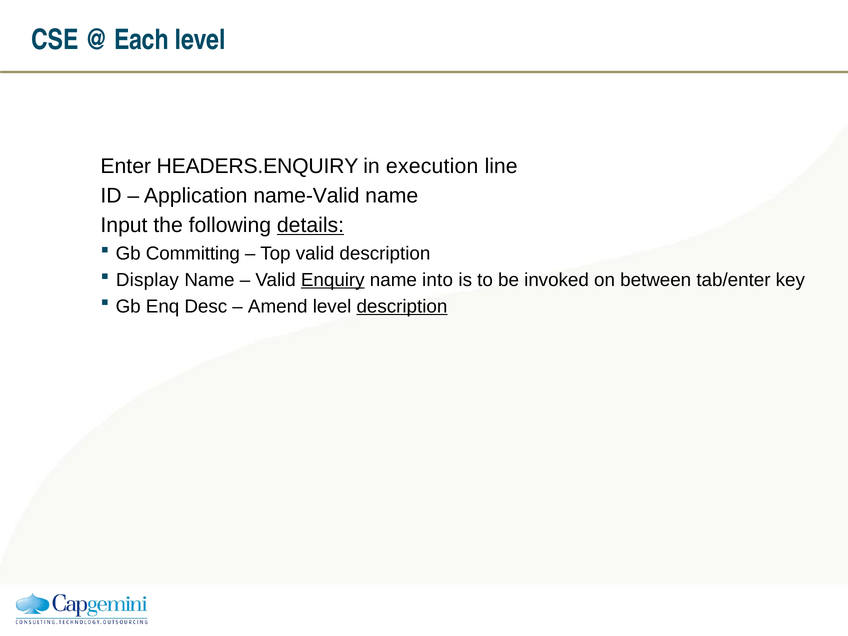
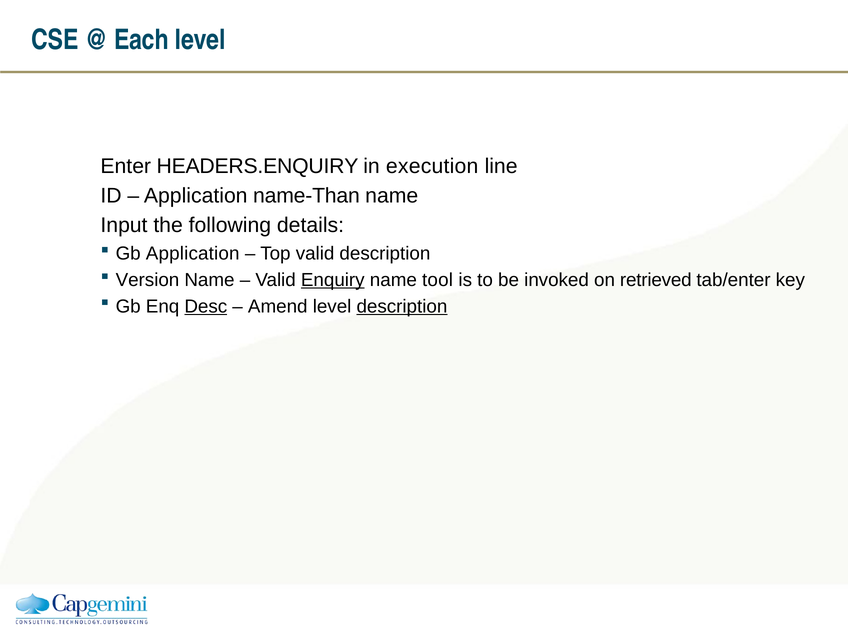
name-Valid: name-Valid -> name-Than
details underline: present -> none
Gb Committing: Committing -> Application
Display: Display -> Version
into: into -> tool
between: between -> retrieved
Desc underline: none -> present
